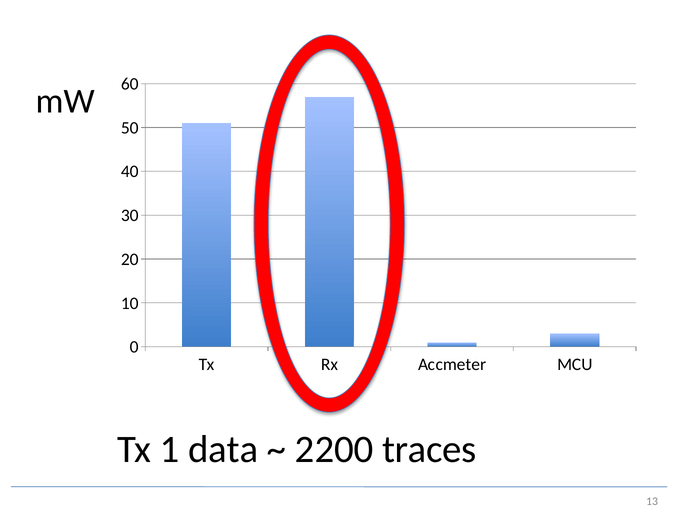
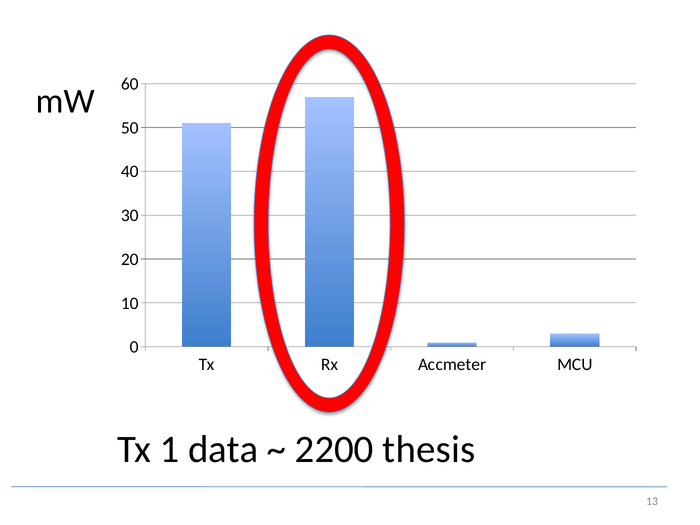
traces: traces -> thesis
